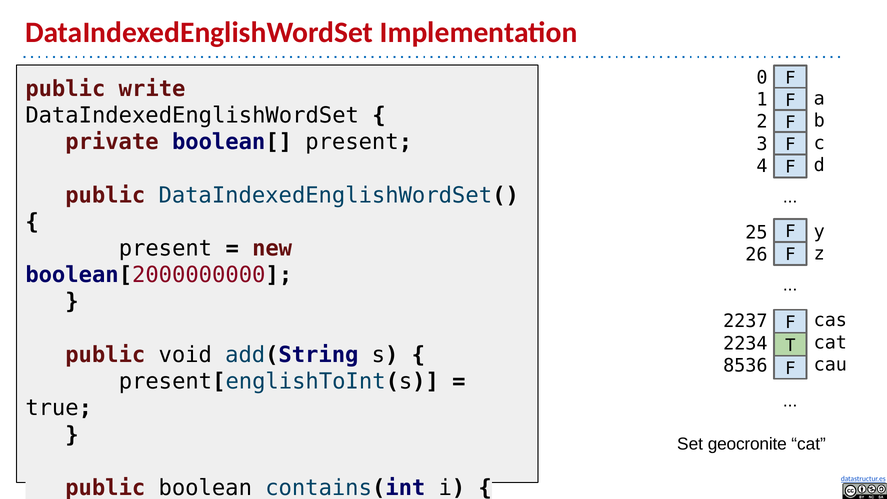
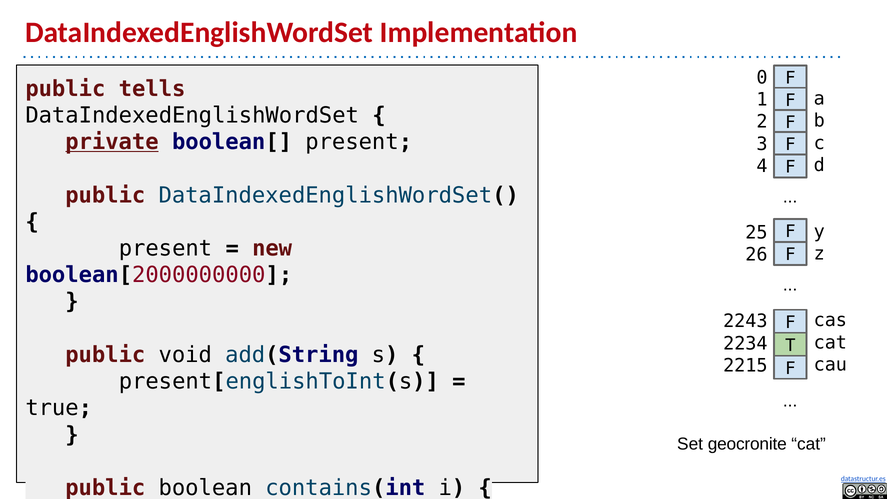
write: write -> tells
private underline: none -> present
2237: 2237 -> 2243
8536: 8536 -> 2215
